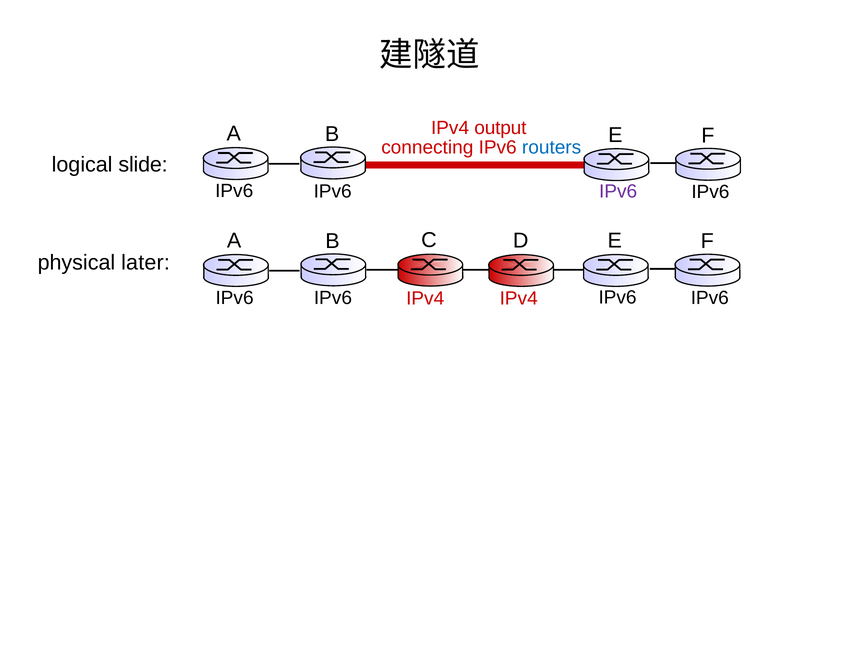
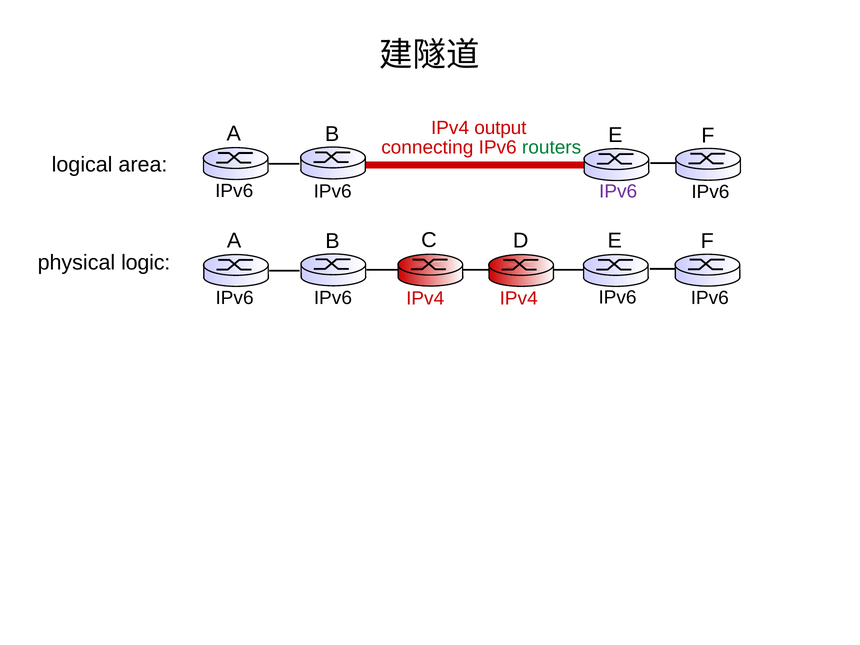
routers colour: blue -> green
slide: slide -> area
later: later -> logic
